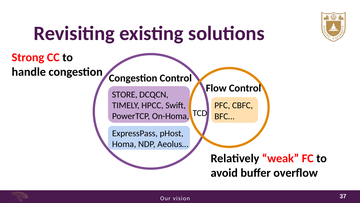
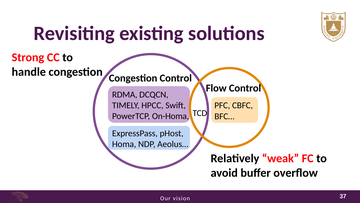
STORE: STORE -> RDMA
